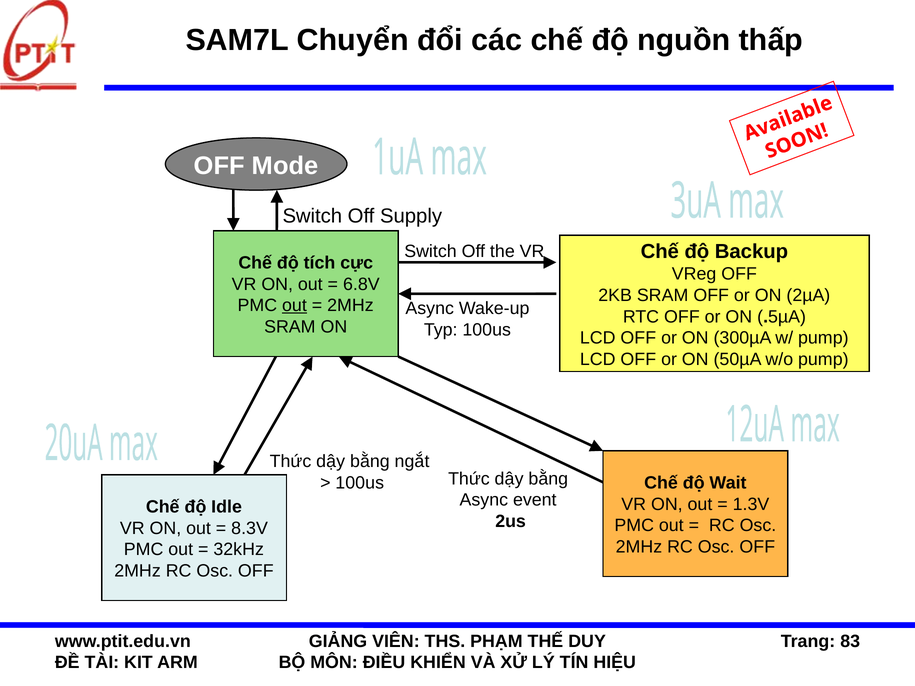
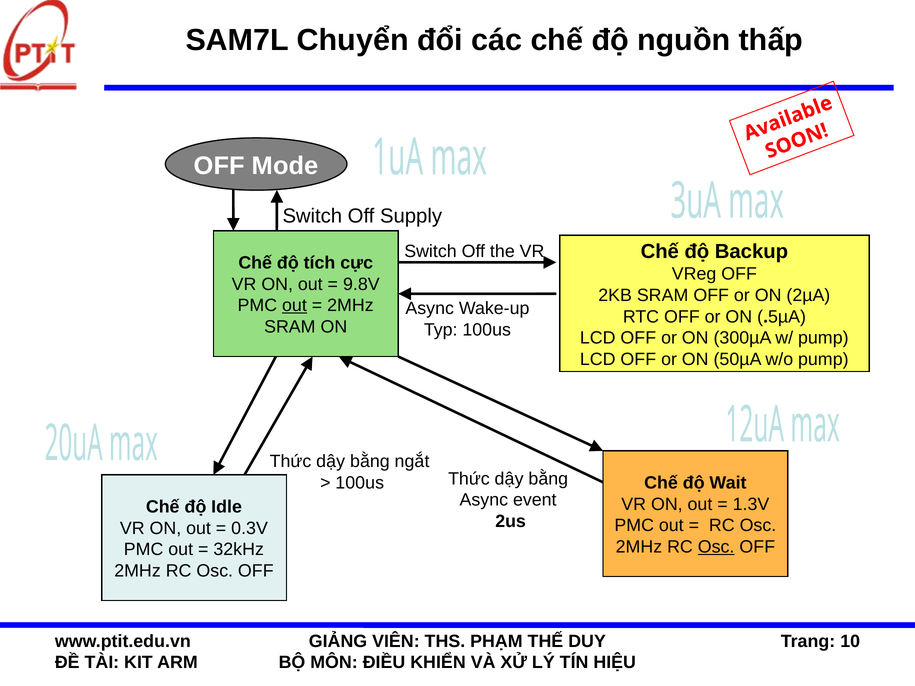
6.8V: 6.8V -> 9.8V
8.3V: 8.3V -> 0.3V
Osc at (716, 547) underline: none -> present
83: 83 -> 10
